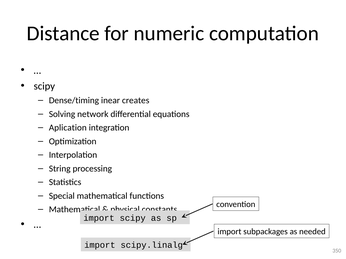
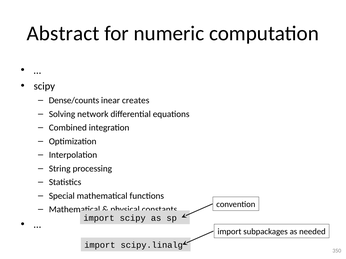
Distance: Distance -> Abstract
Dense/timing: Dense/timing -> Dense/counts
Aplication: Aplication -> Combined
